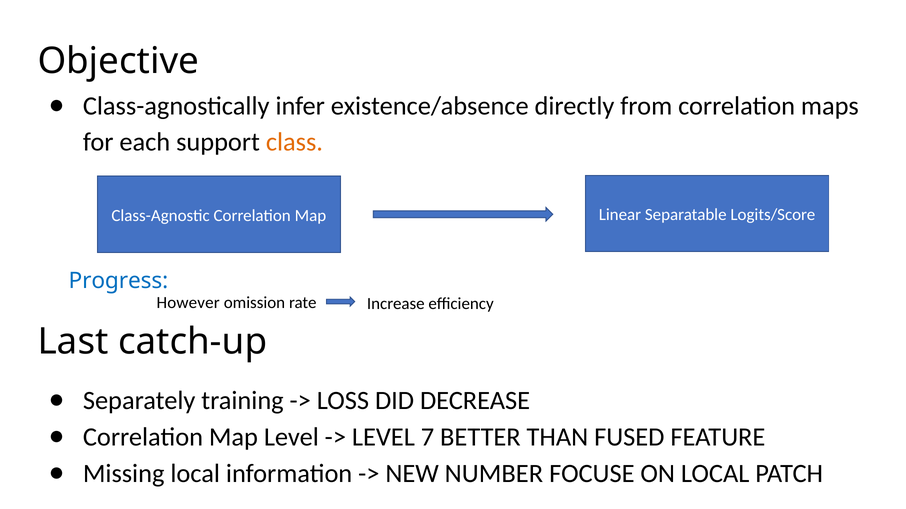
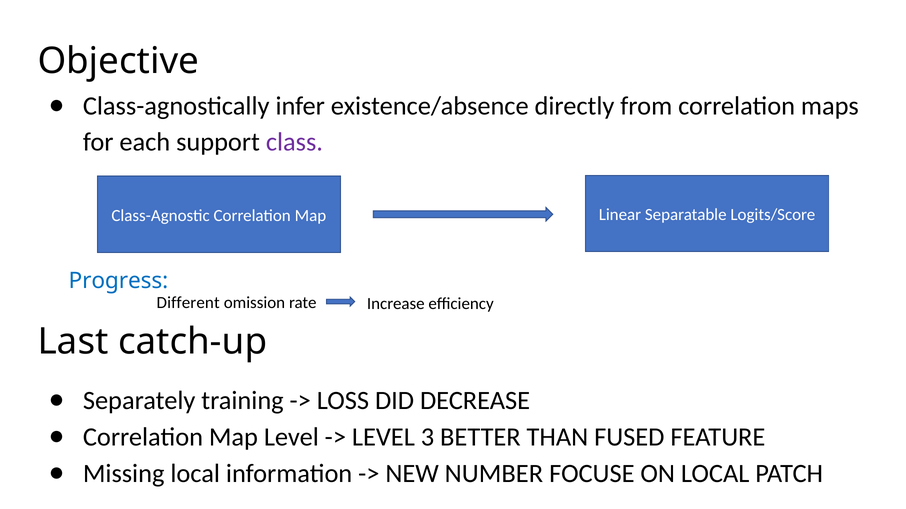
class colour: orange -> purple
However: However -> Different
7: 7 -> 3
